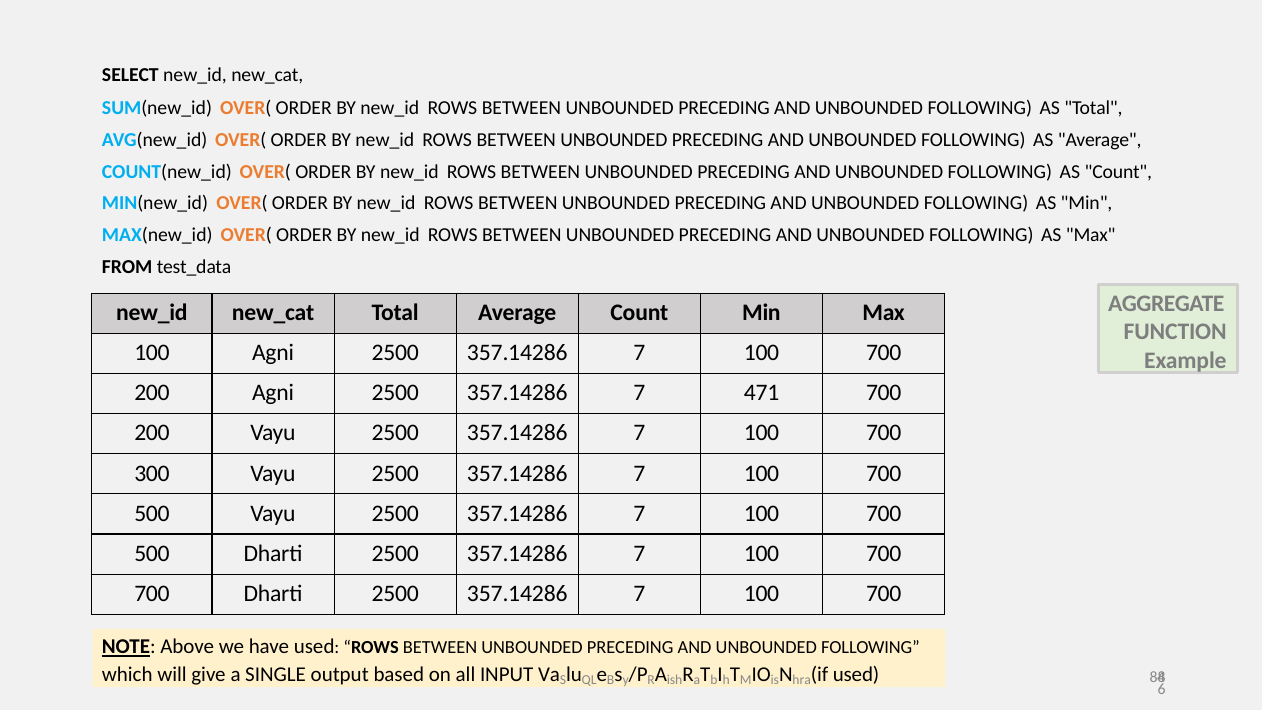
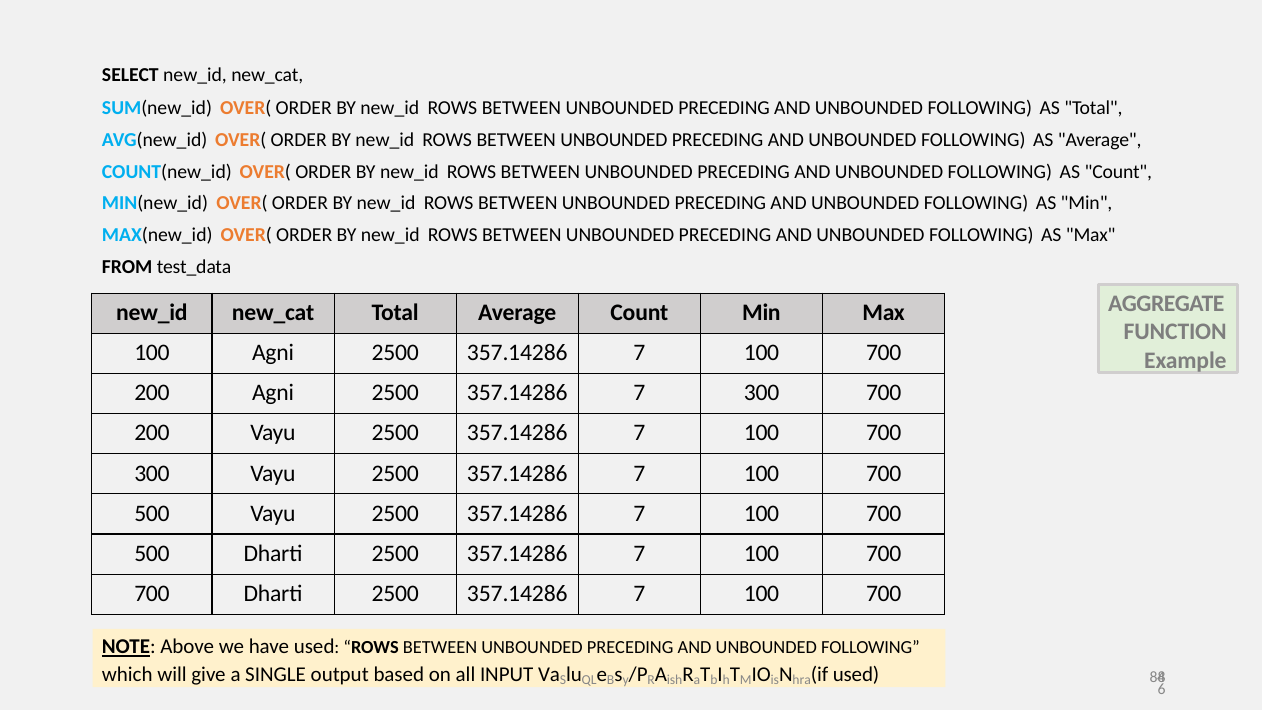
7 471: 471 -> 300
